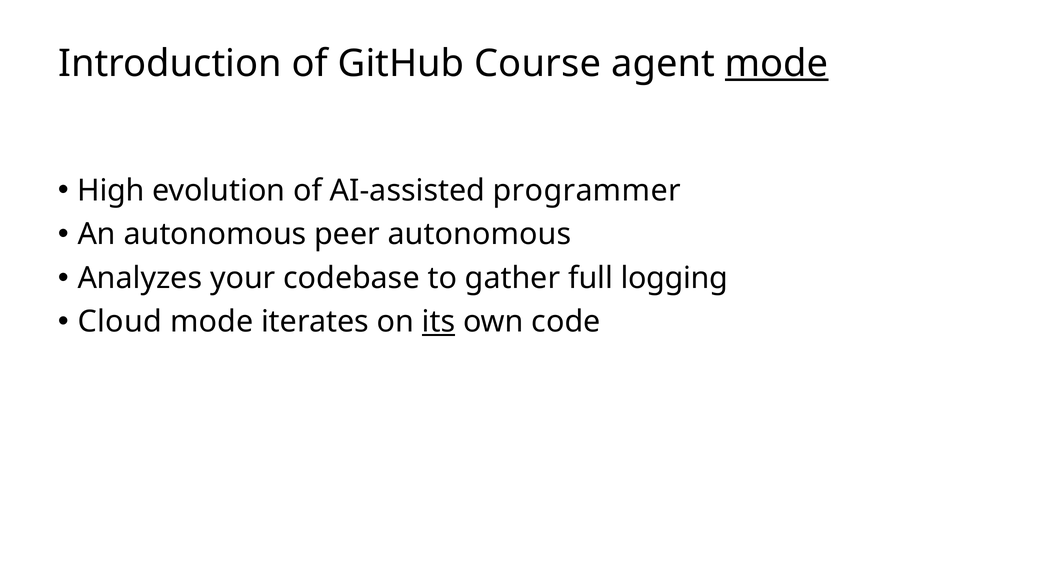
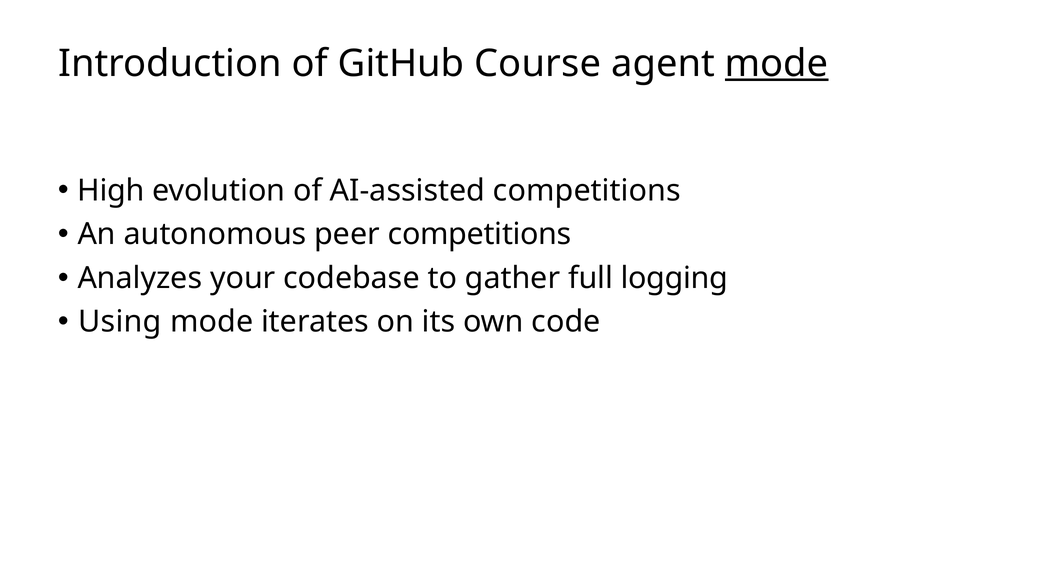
AI-assisted programmer: programmer -> competitions
peer autonomous: autonomous -> competitions
Cloud: Cloud -> Using
its underline: present -> none
